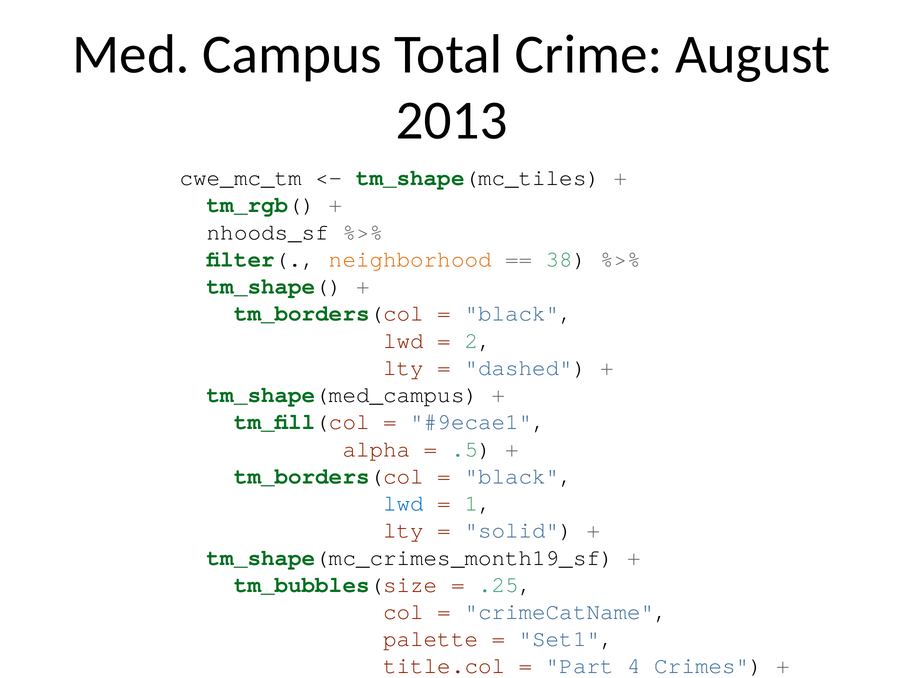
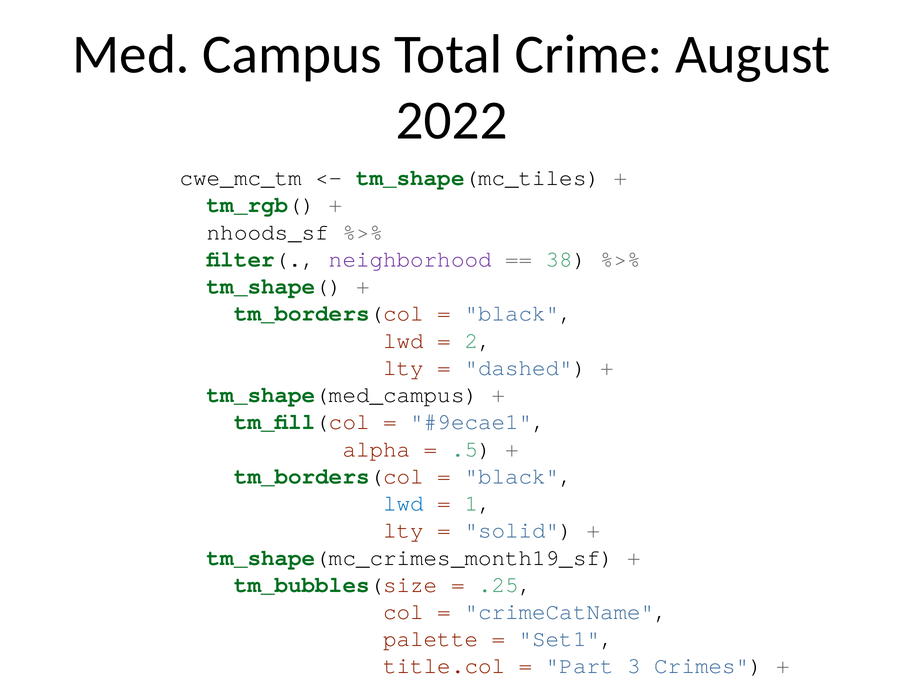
2013: 2013 -> 2022
neighborhood colour: orange -> purple
4: 4 -> 3
